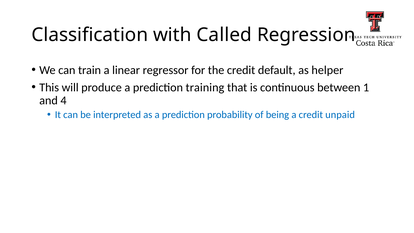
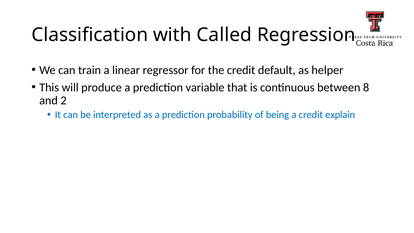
training: training -> variable
1: 1 -> 8
4: 4 -> 2
unpaid: unpaid -> explain
